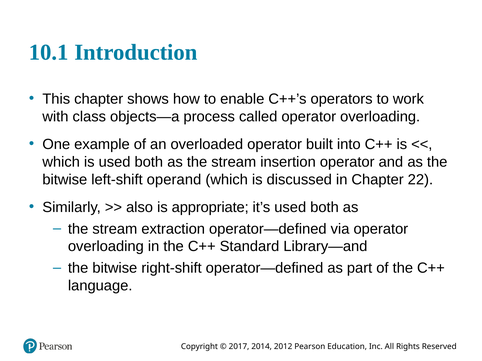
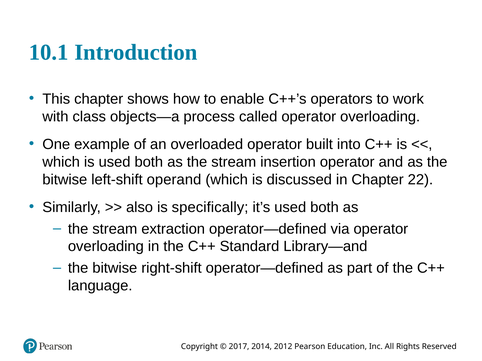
appropriate: appropriate -> specifically
